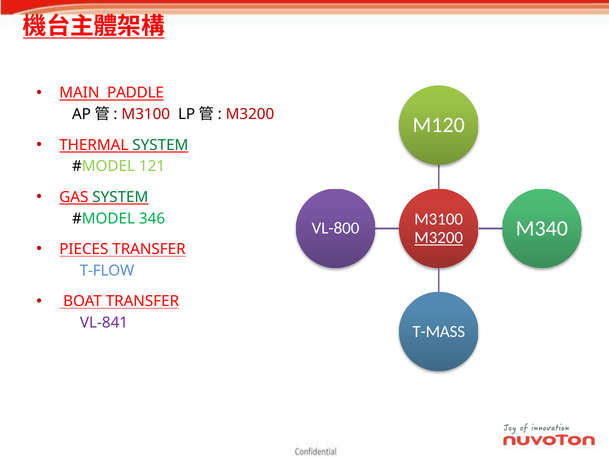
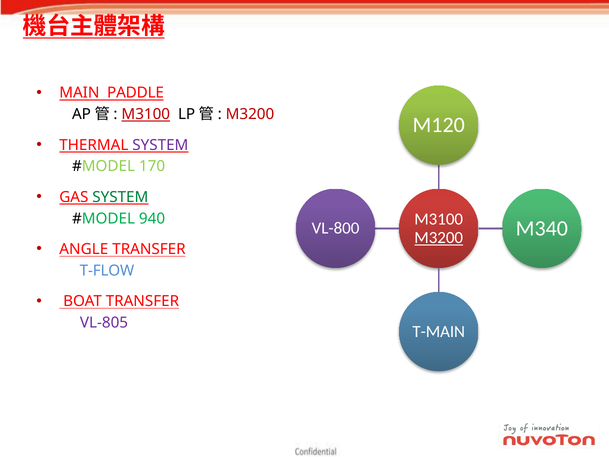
M3100 at (146, 114) underline: none -> present
SYSTEM at (160, 145) colour: green -> purple
121: 121 -> 170
346: 346 -> 940
PIECES: PIECES -> ANGLE
VL-841: VL-841 -> VL-805
T-MASS: T-MASS -> T-MAIN
